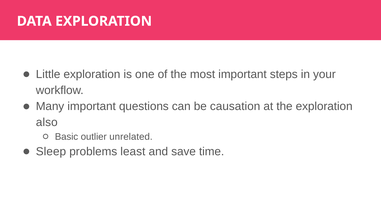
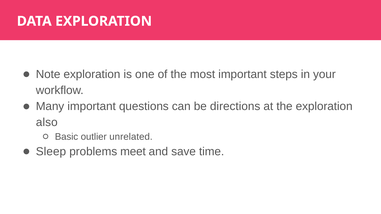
Little: Little -> Note
causation: causation -> directions
least: least -> meet
